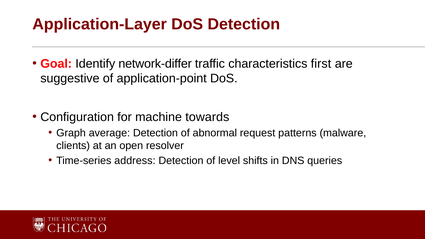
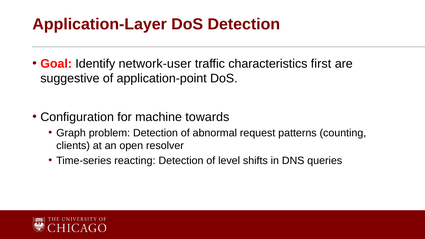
network-differ: network-differ -> network-user
average: average -> problem
malware: malware -> counting
address: address -> reacting
